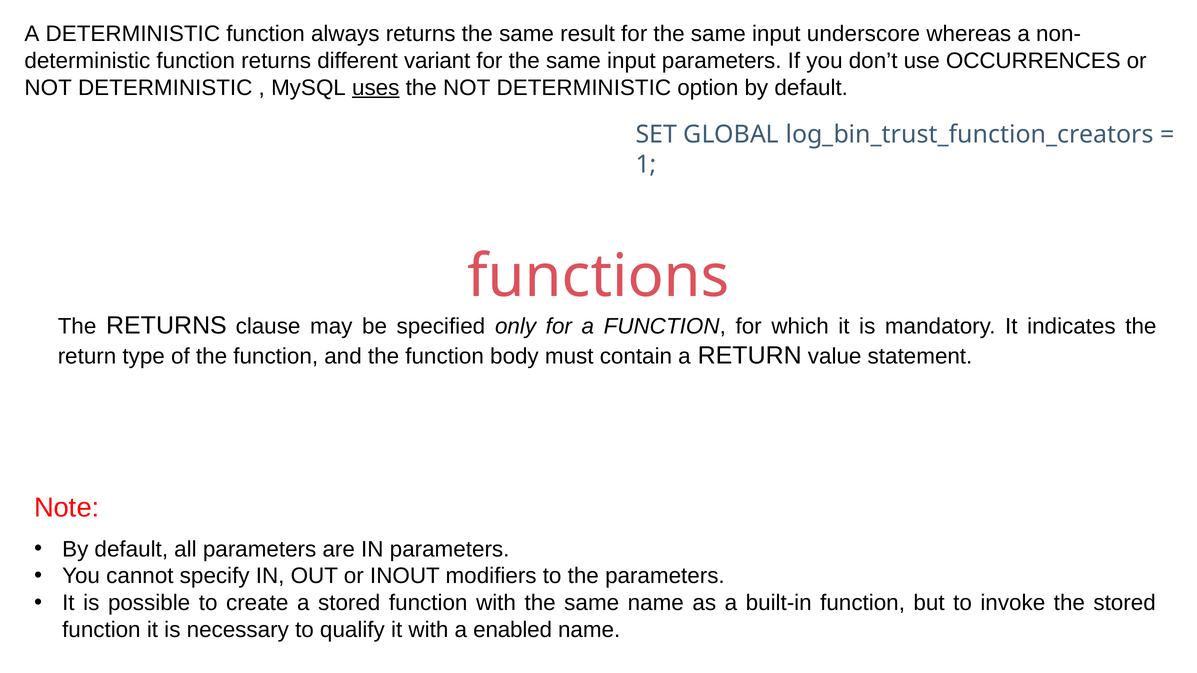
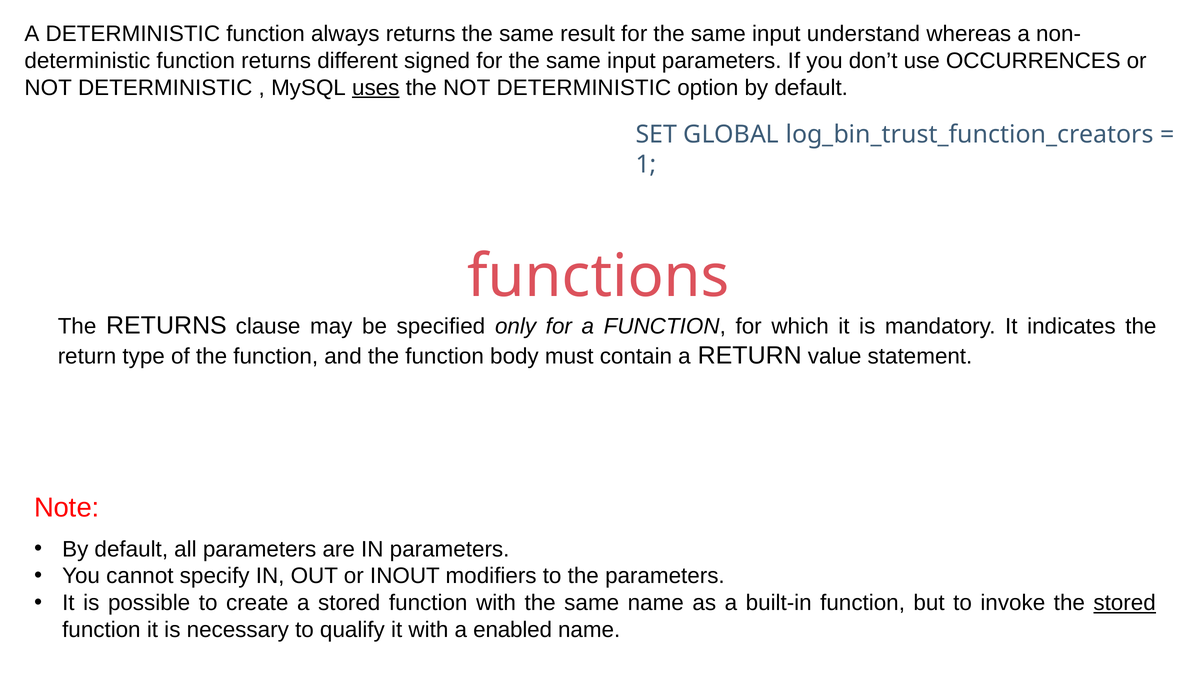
underscore: underscore -> understand
variant: variant -> signed
stored at (1125, 603) underline: none -> present
